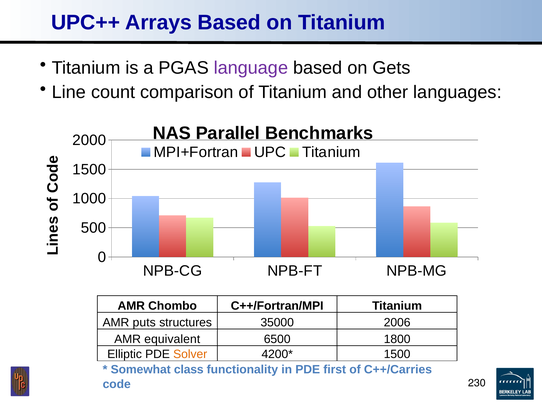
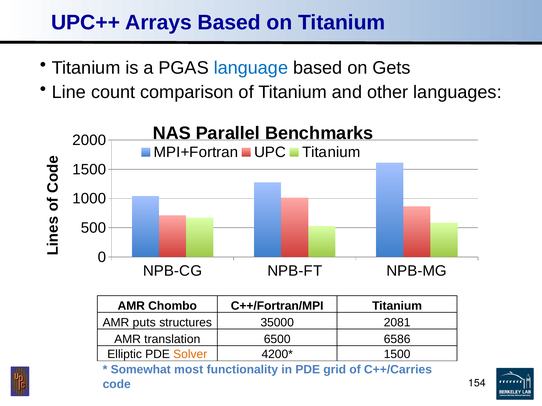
language colour: purple -> blue
2006: 2006 -> 2081
equivalent: equivalent -> translation
1800: 1800 -> 6586
class: class -> most
first: first -> grid
230: 230 -> 154
